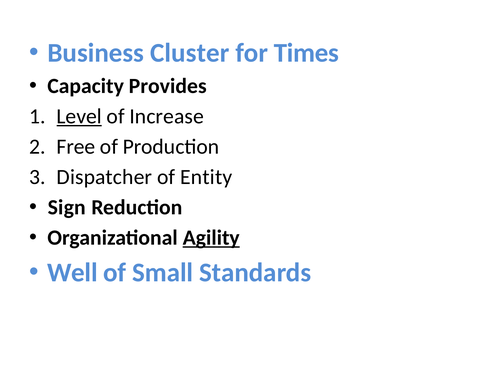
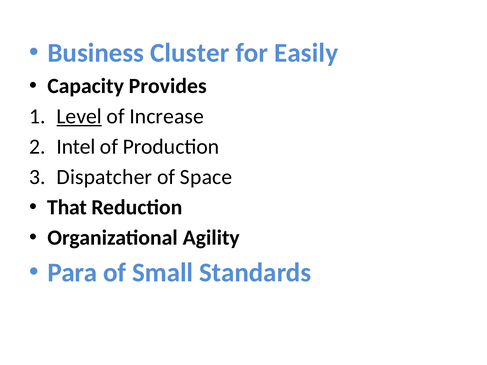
Times: Times -> Easily
Free: Free -> Intel
Entity: Entity -> Space
Sign: Sign -> That
Agility underline: present -> none
Well: Well -> Para
